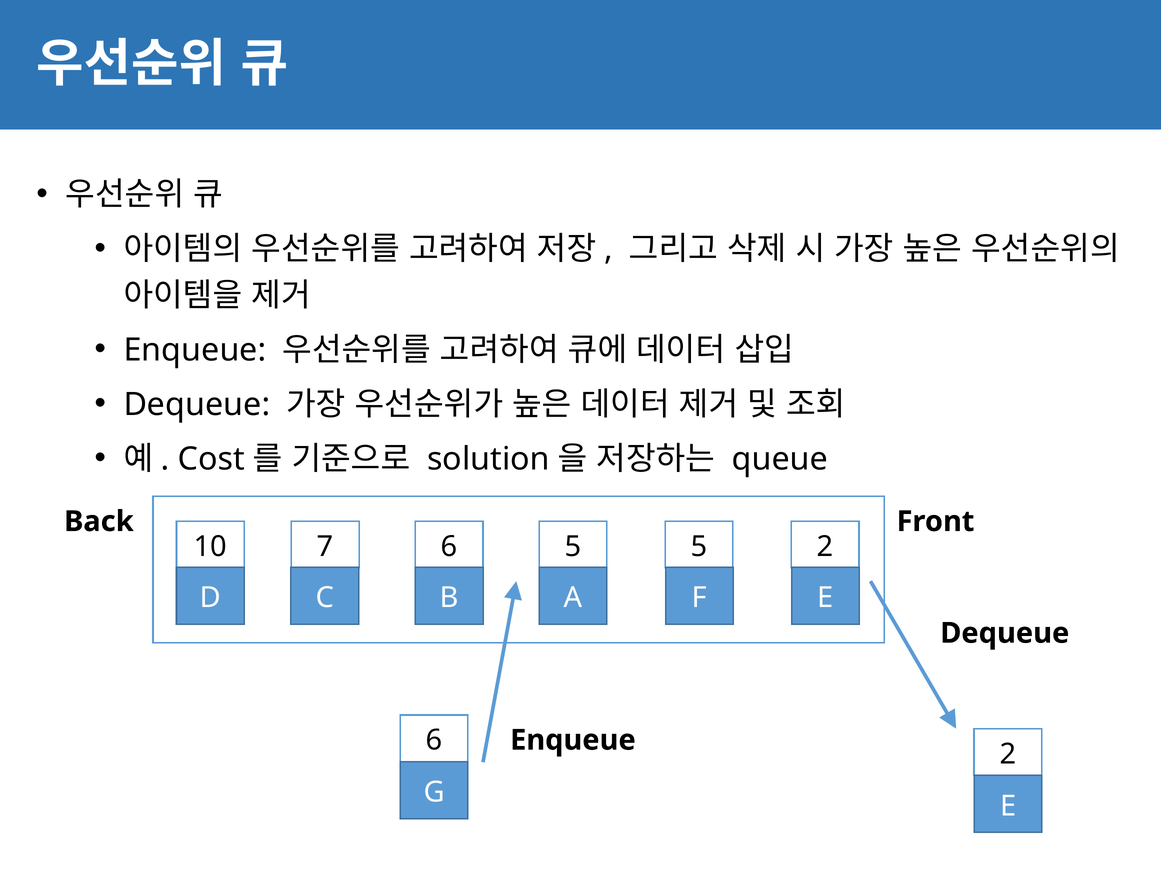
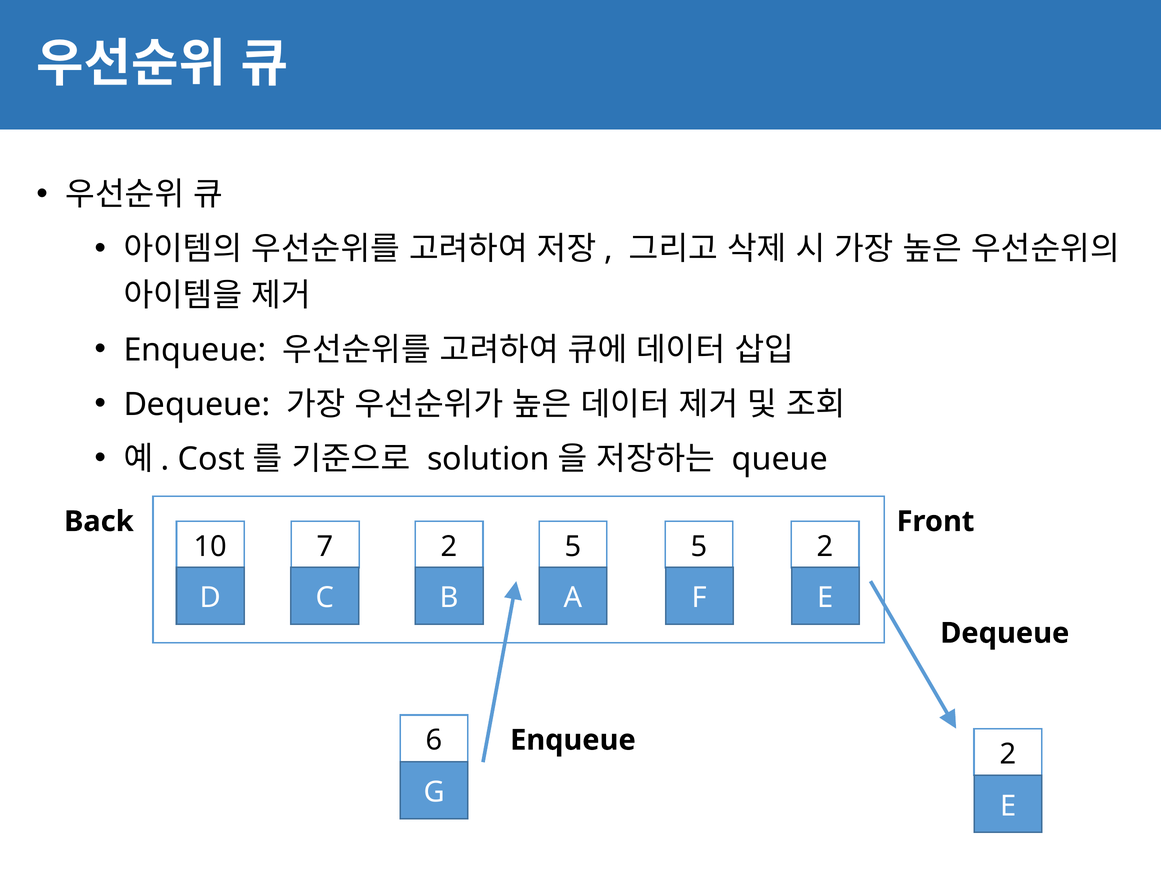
7 6: 6 -> 2
